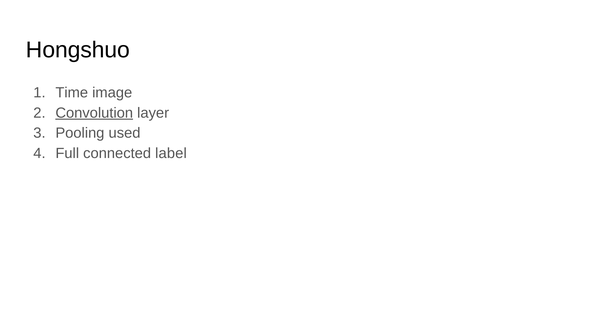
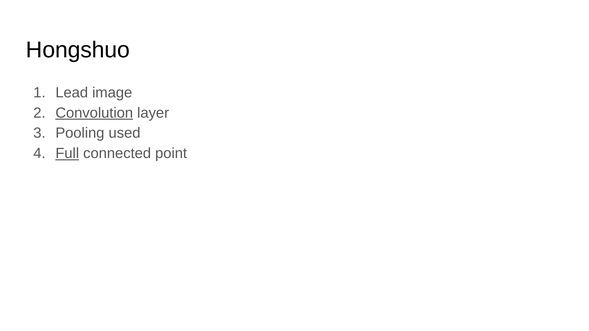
Time: Time -> Lead
Full underline: none -> present
label: label -> point
